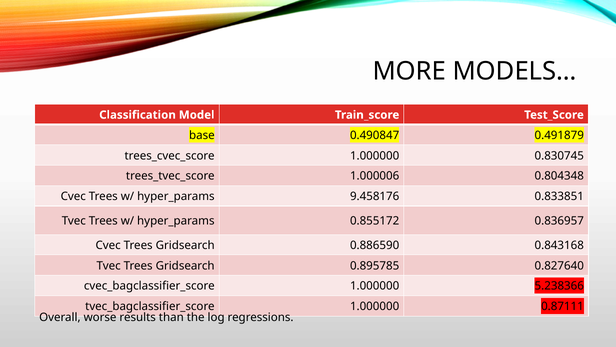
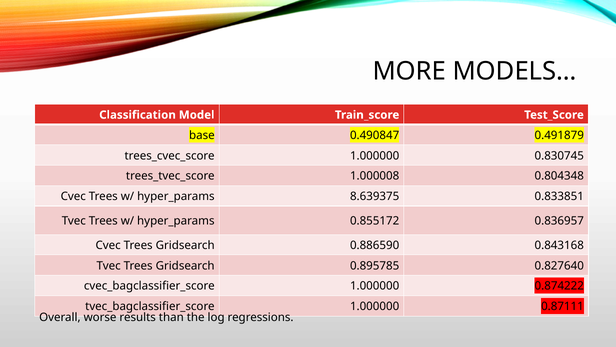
1.000006: 1.000006 -> 1.000008
9.458176: 9.458176 -> 8.639375
5.238366: 5.238366 -> 0.874222
